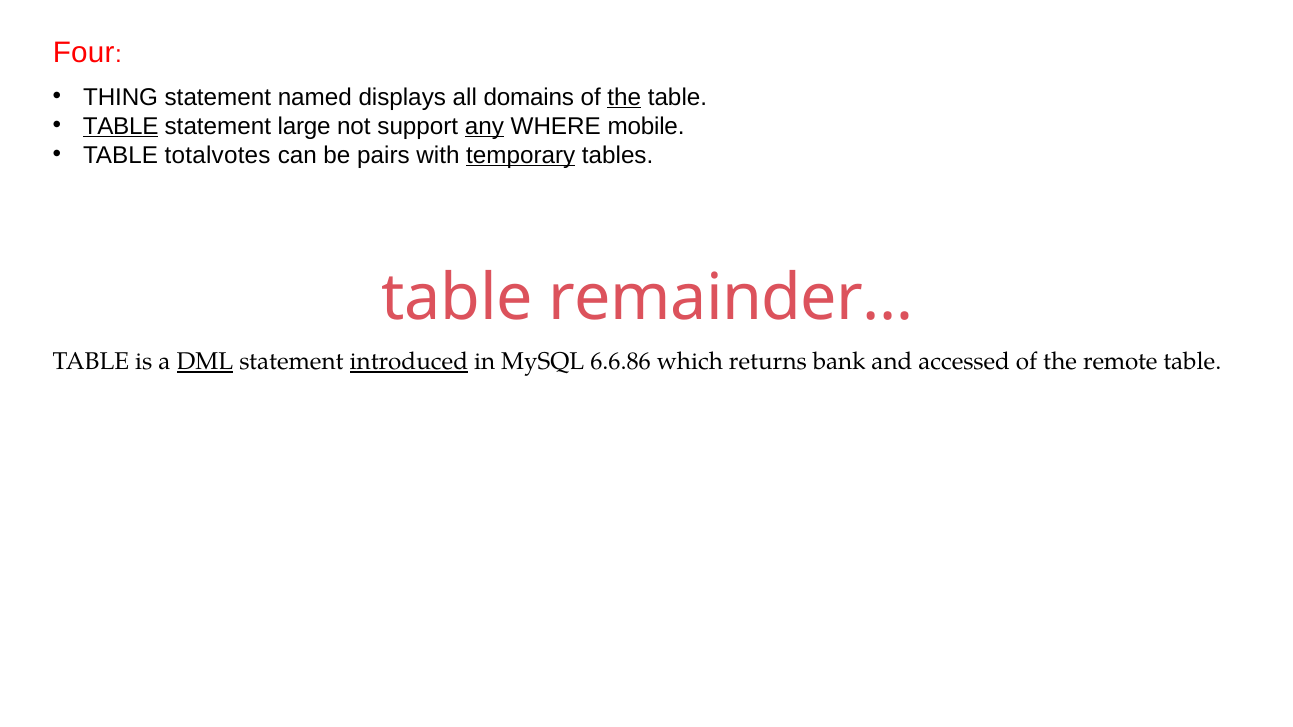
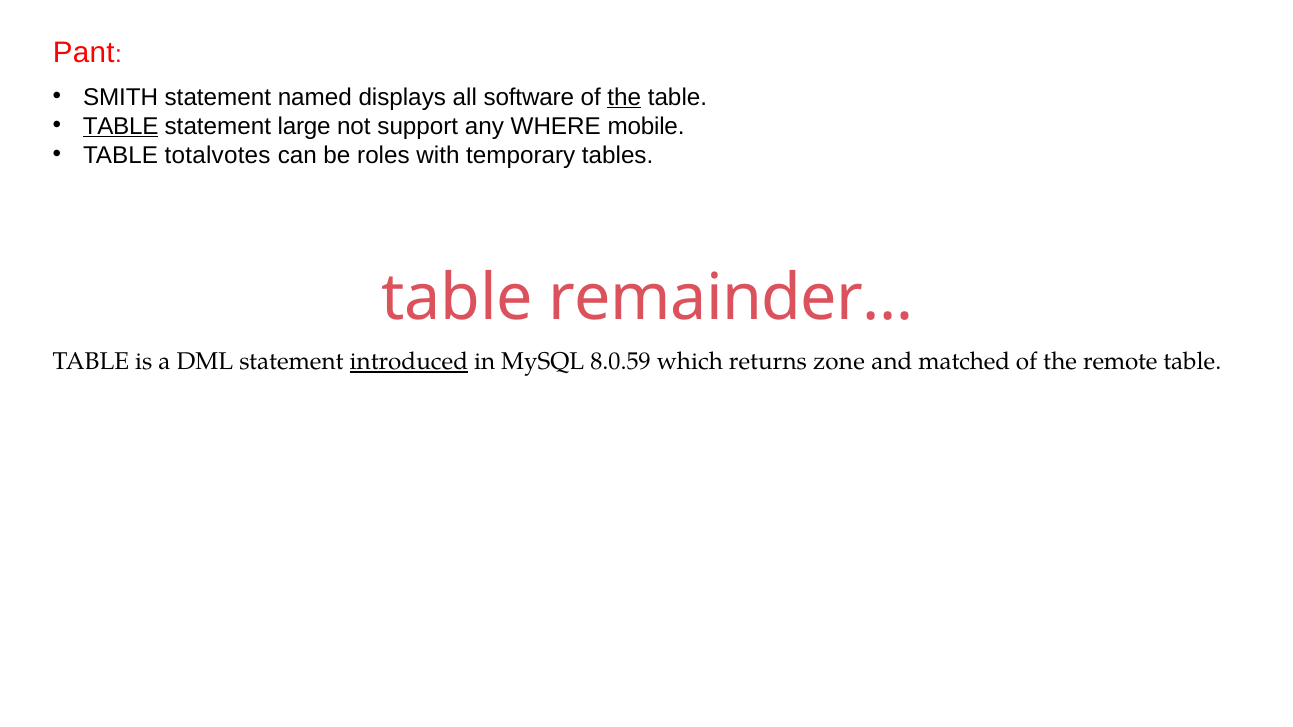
Four: Four -> Pant
THING: THING -> SMITH
domains: domains -> software
any underline: present -> none
pairs: pairs -> roles
temporary underline: present -> none
DML underline: present -> none
6.6.86: 6.6.86 -> 8.0.59
bank: bank -> zone
accessed: accessed -> matched
